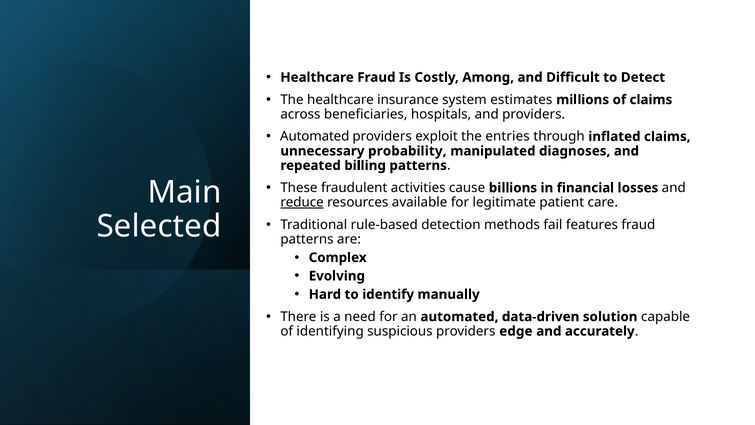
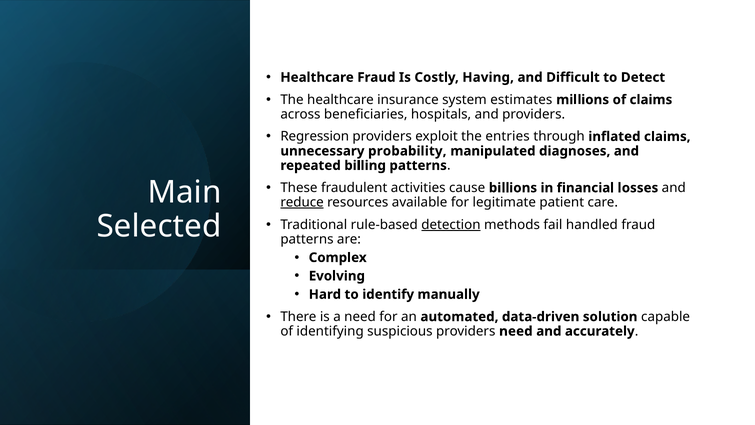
Among: Among -> Having
Automated at (315, 136): Automated -> Regression
detection underline: none -> present
features: features -> handled
providers edge: edge -> need
